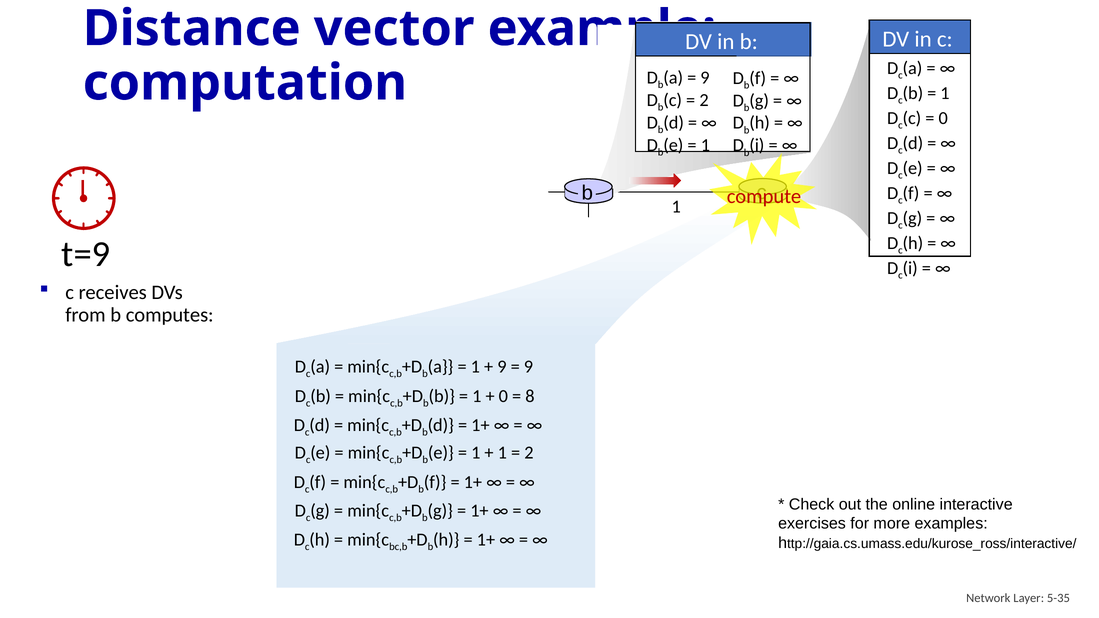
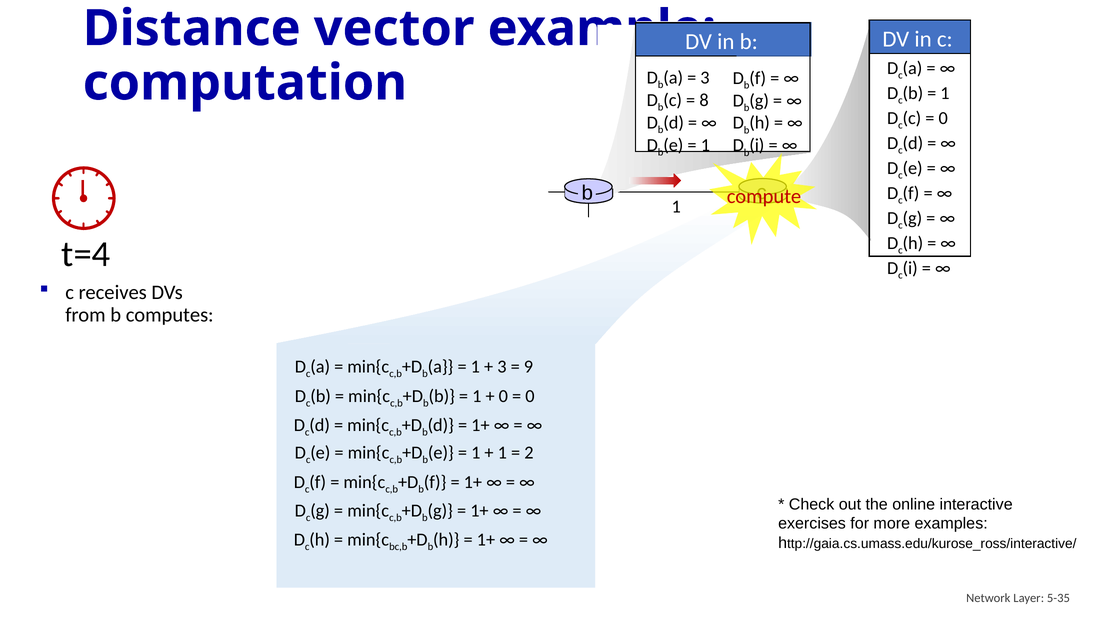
9 at (705, 78): 9 -> 3
2 at (704, 100): 2 -> 8
t=9: t=9 -> t=4
9 at (502, 367): 9 -> 3
8 at (530, 396): 8 -> 0
